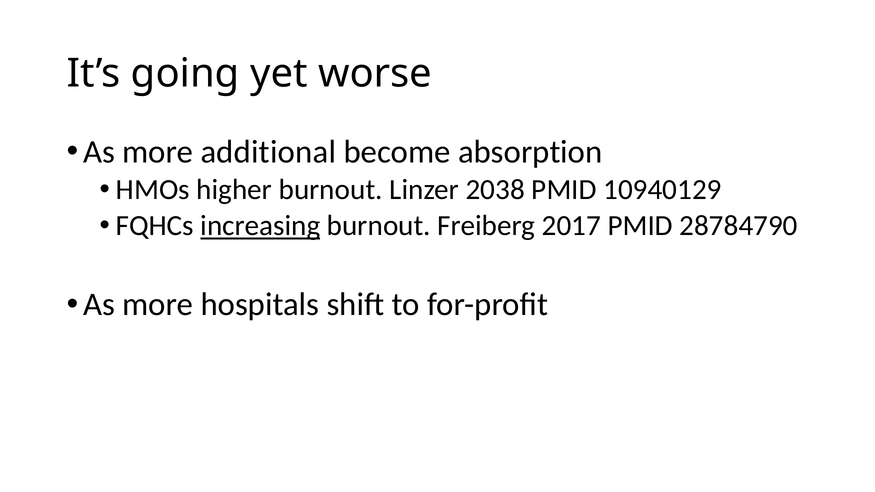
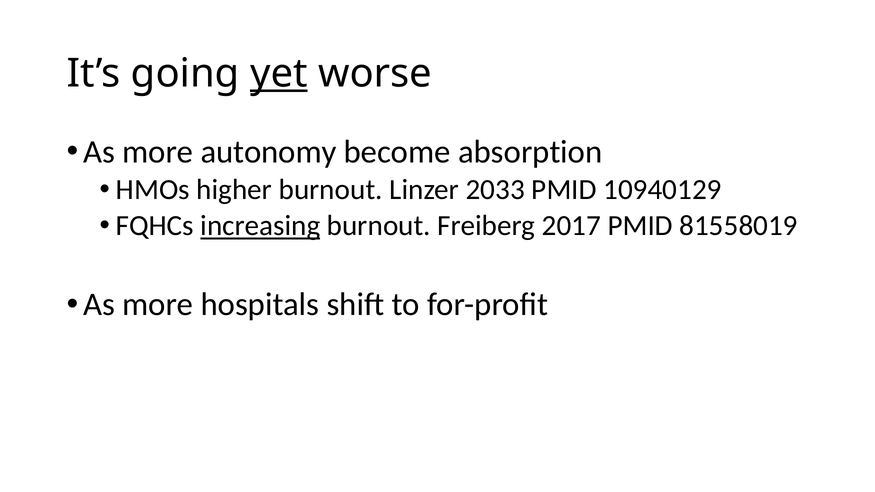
yet underline: none -> present
additional: additional -> autonomy
2038: 2038 -> 2033
28784790: 28784790 -> 81558019
